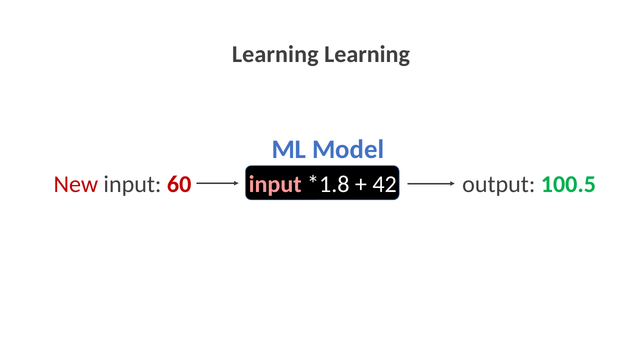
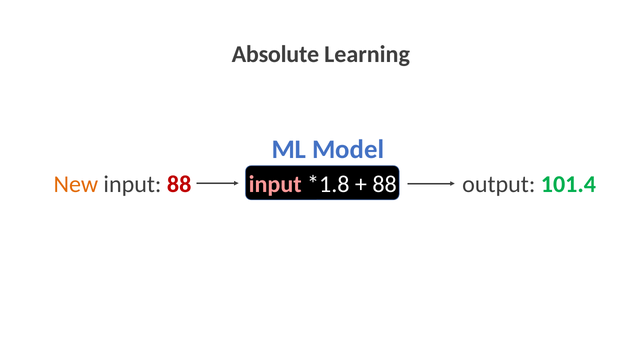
Learning at (275, 54): Learning -> Absolute
New colour: red -> orange
input 60: 60 -> 88
100.5: 100.5 -> 101.4
42 at (385, 184): 42 -> 88
